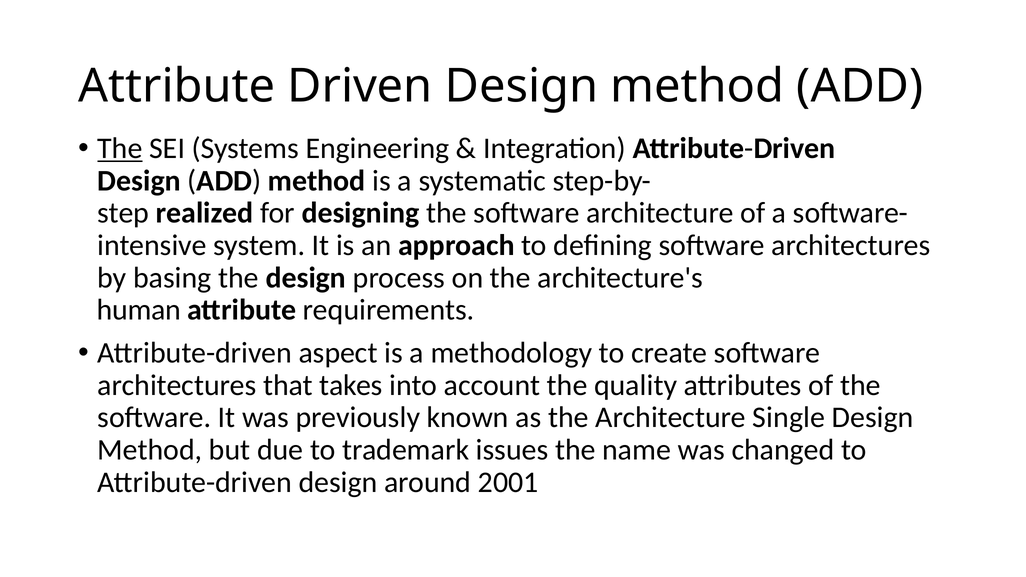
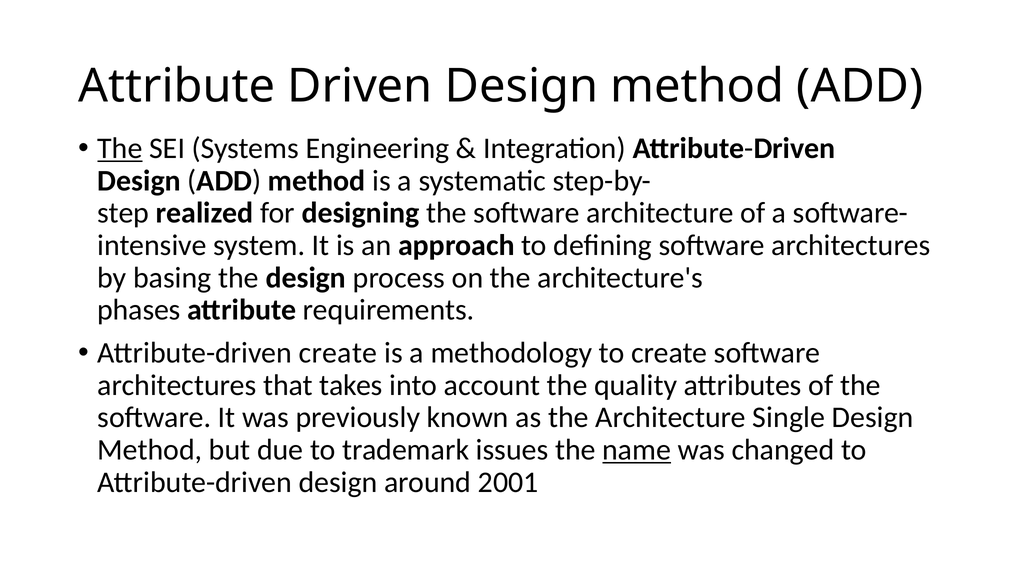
human: human -> phases
Attribute-driven aspect: aspect -> create
name underline: none -> present
